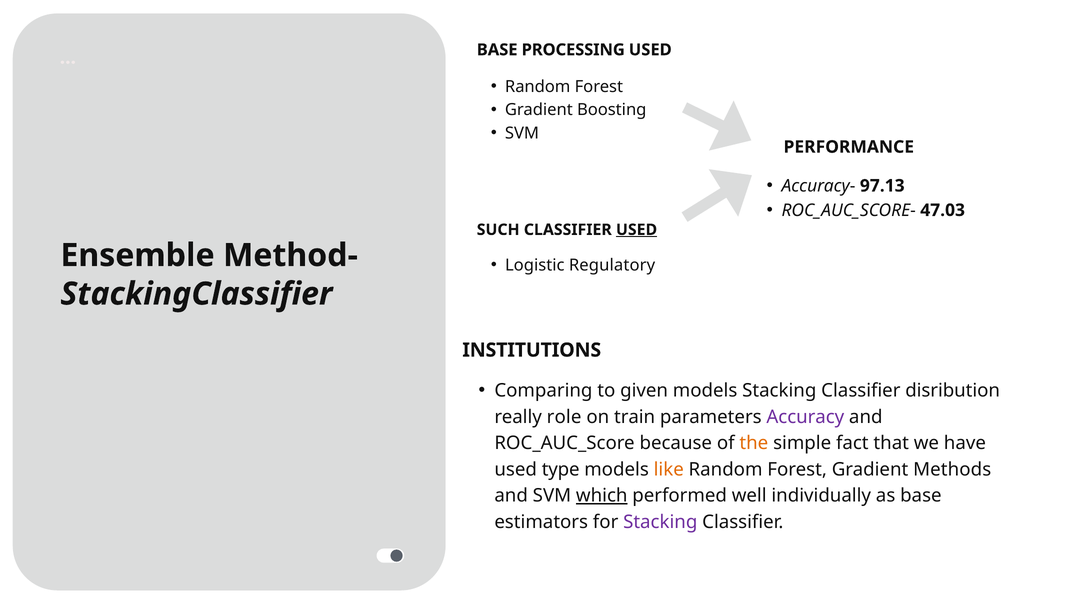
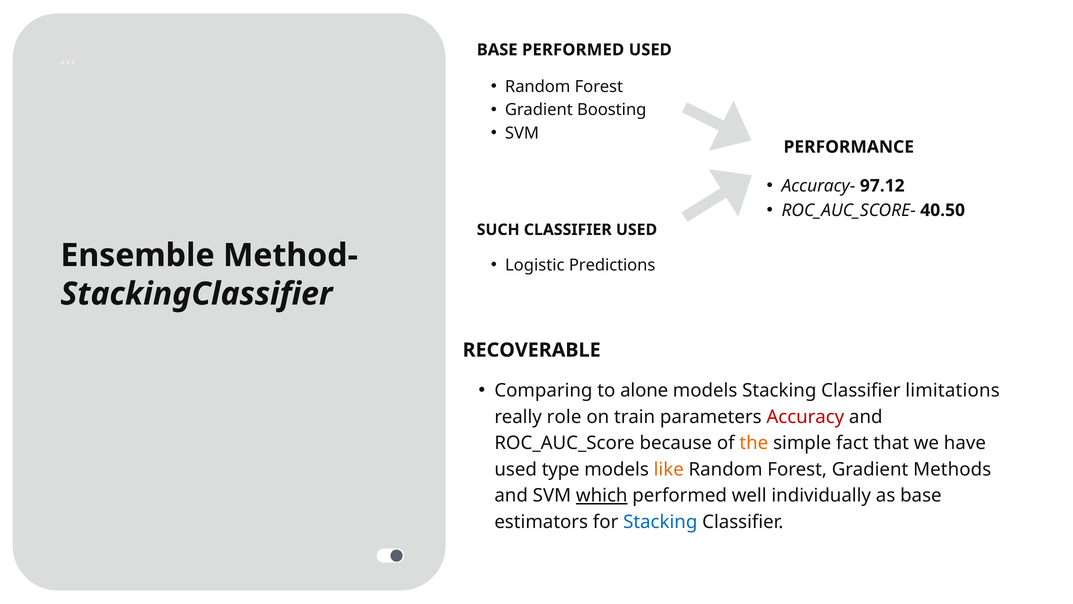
BASE PROCESSING: PROCESSING -> PERFORMED
97.13: 97.13 -> 97.12
47.03: 47.03 -> 40.50
USED at (637, 230) underline: present -> none
Regulatory: Regulatory -> Predictions
INSTITUTIONS: INSTITUTIONS -> RECOVERABLE
given: given -> alone
disribution: disribution -> limitations
Accuracy colour: purple -> red
Stacking at (660, 522) colour: purple -> blue
